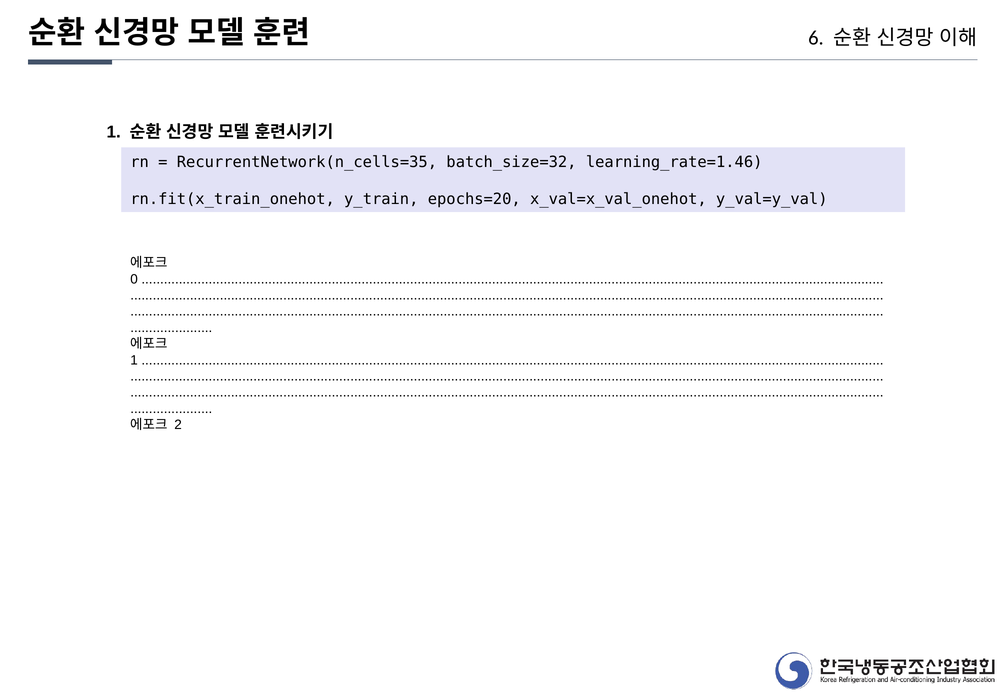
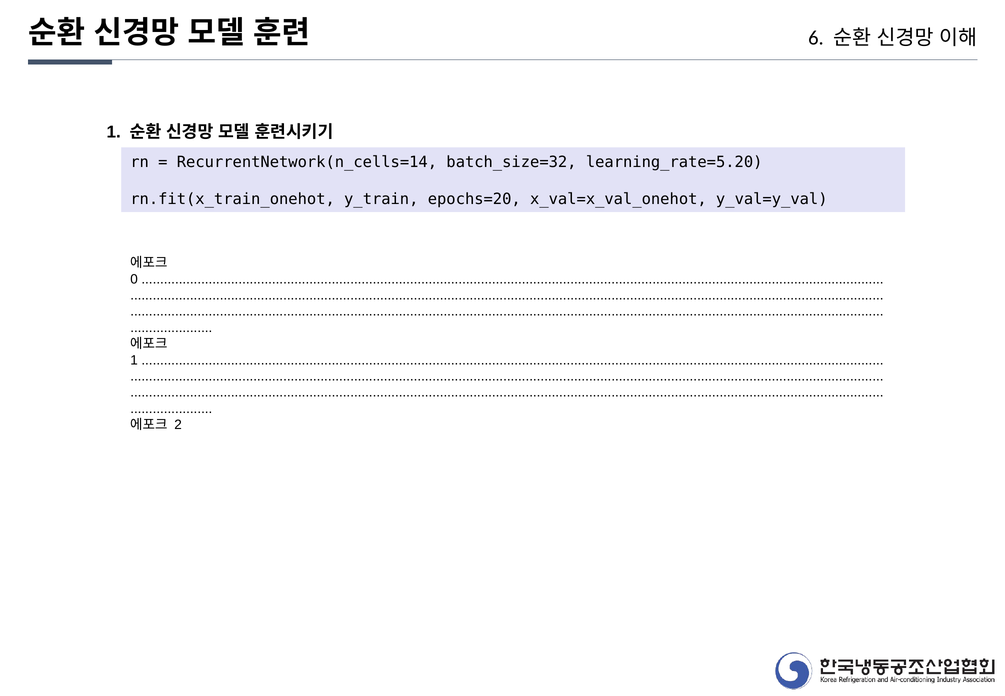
RecurrentNetwork(n_cells=35: RecurrentNetwork(n_cells=35 -> RecurrentNetwork(n_cells=14
learning_rate=1.46: learning_rate=1.46 -> learning_rate=5.20
